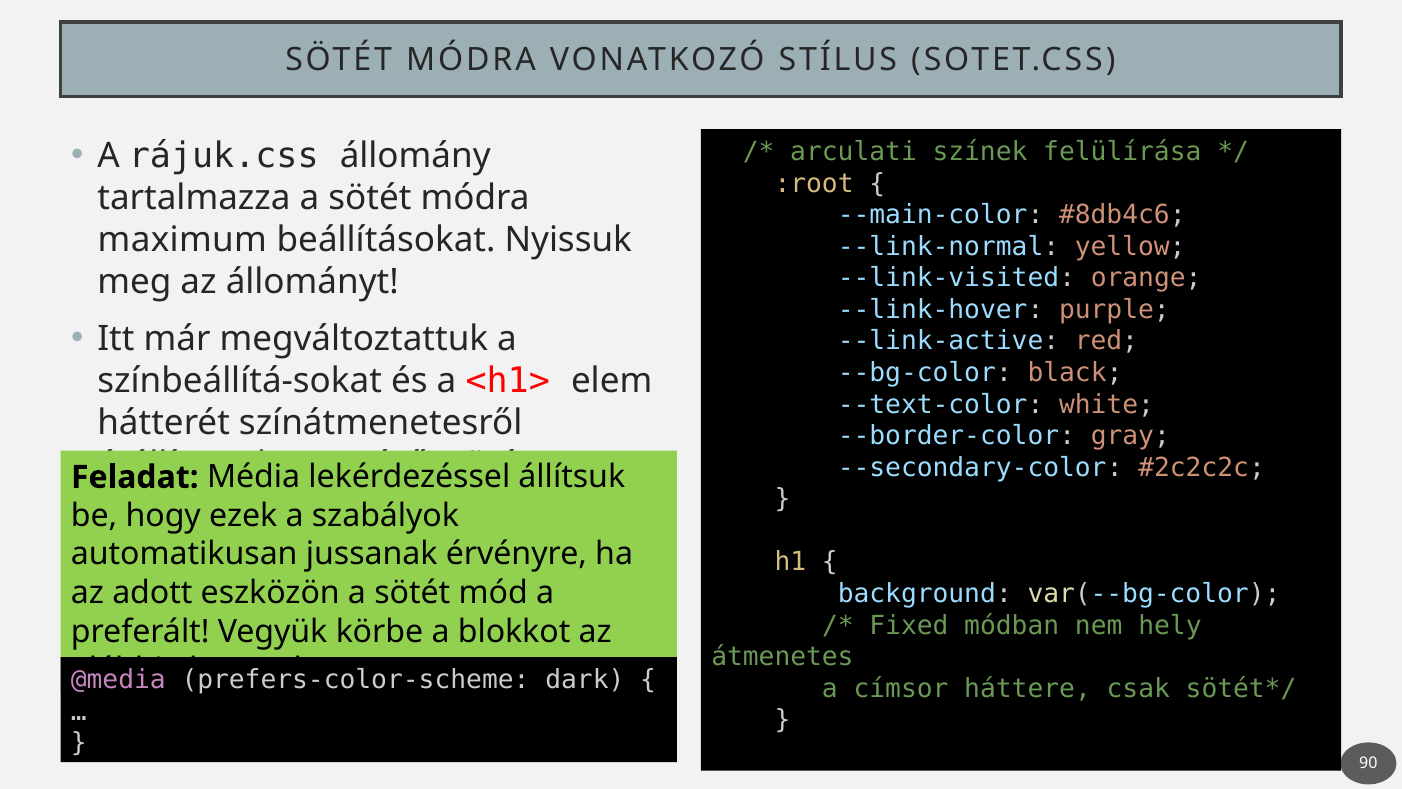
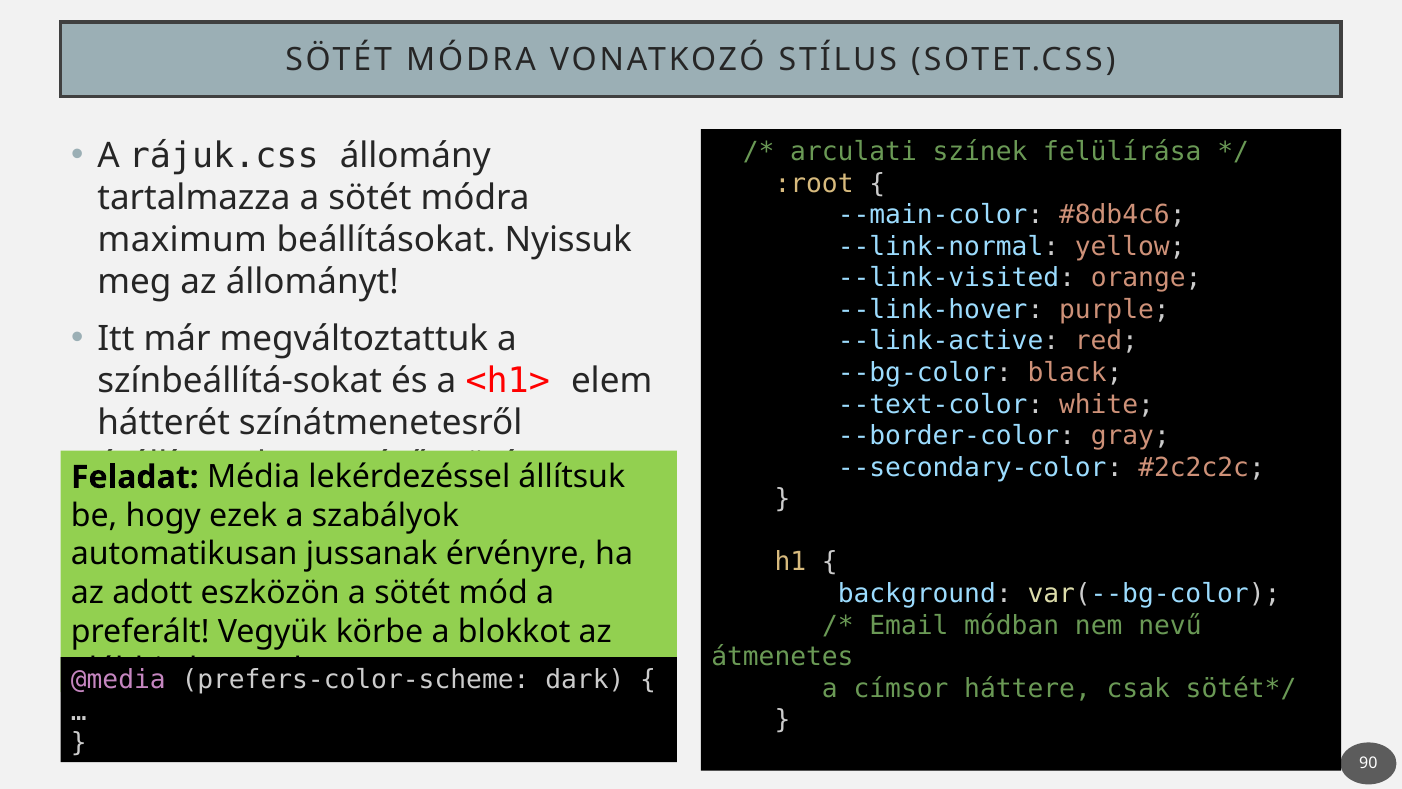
Fixed: Fixed -> Email
hely: hely -> nevű
